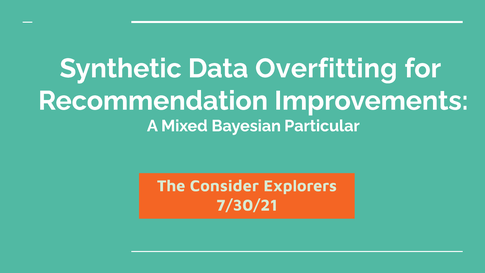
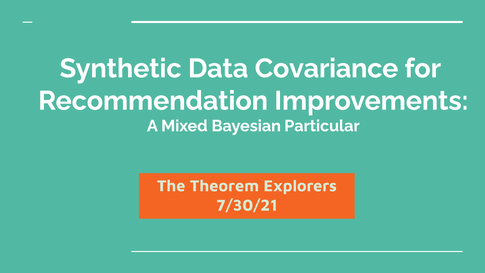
Overfitting: Overfitting -> Covariance
Consider: Consider -> Theorem
